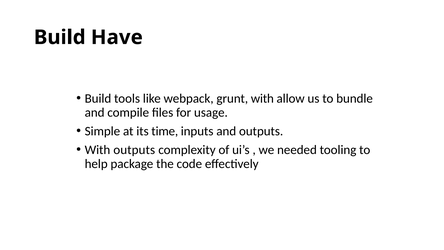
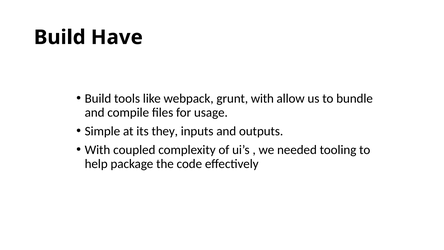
time: time -> they
With outputs: outputs -> coupled
